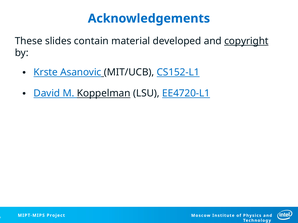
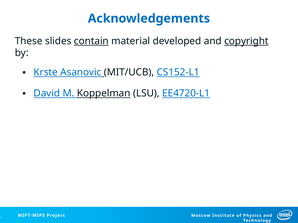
contain underline: none -> present
